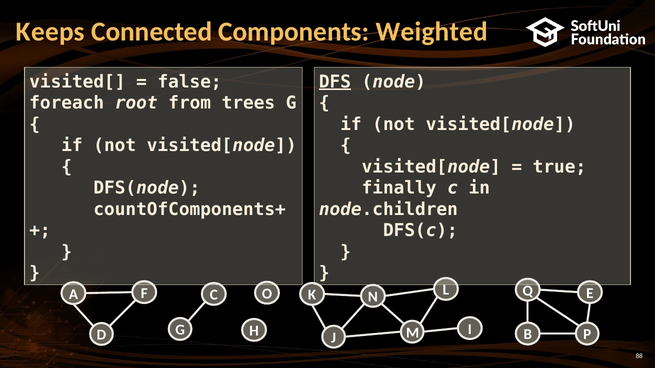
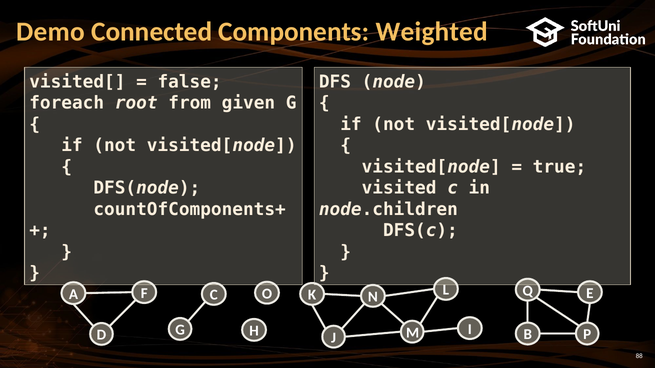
Keeps: Keeps -> Demo
DFS underline: present -> none
trees: trees -> given
finally: finally -> visited
